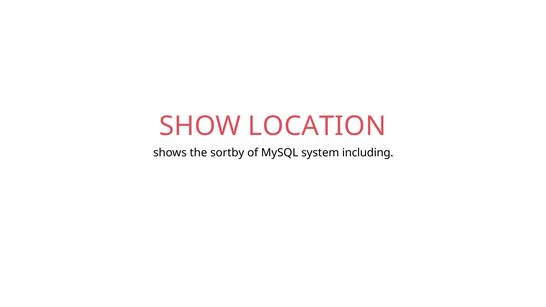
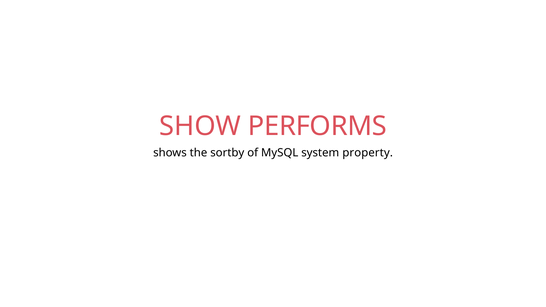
LOCATION: LOCATION -> PERFORMS
including: including -> property
